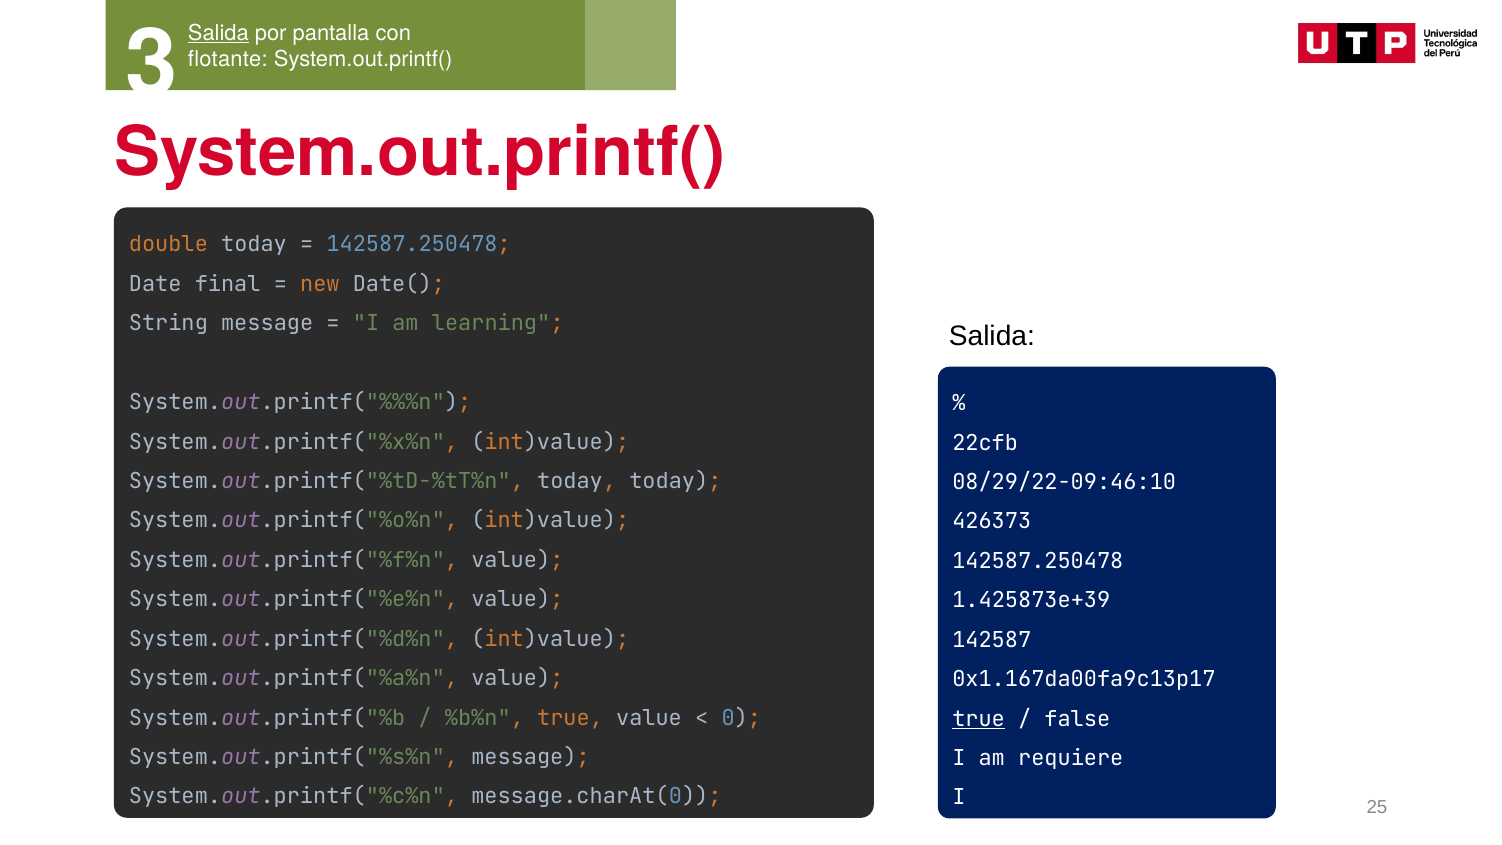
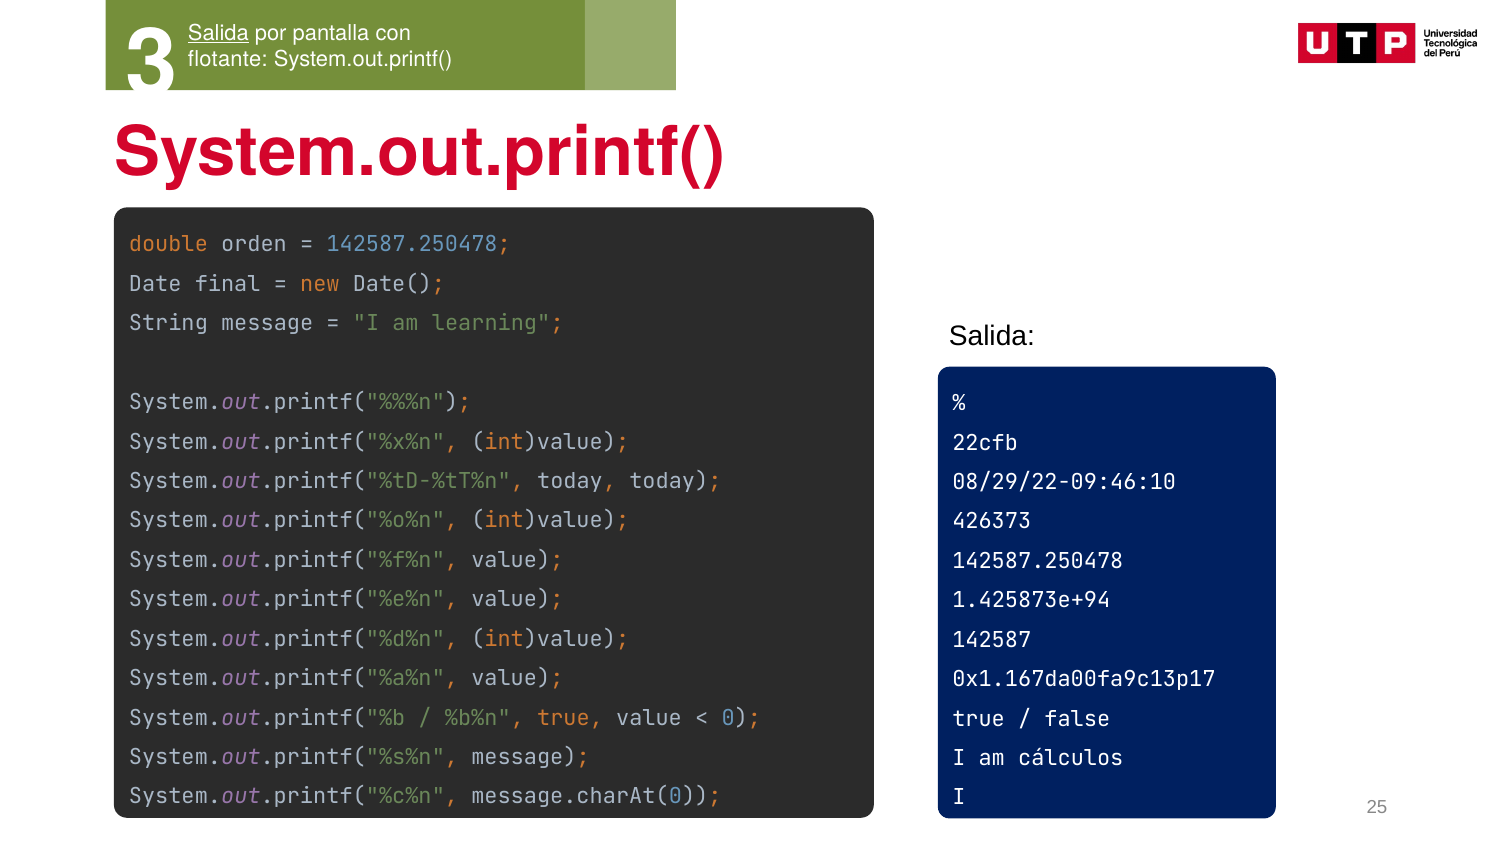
double today: today -> orden
1.425873e+39: 1.425873e+39 -> 1.425873e+94
true at (979, 719) underline: present -> none
requiere: requiere -> cálculos
